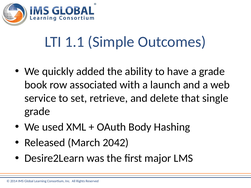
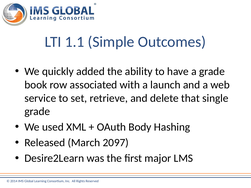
2042: 2042 -> 2097
